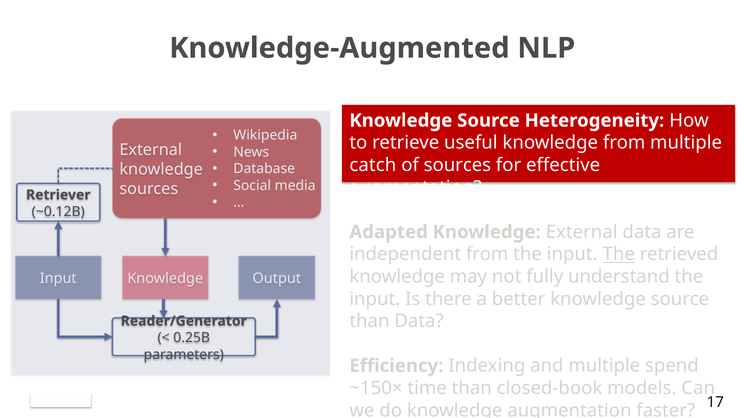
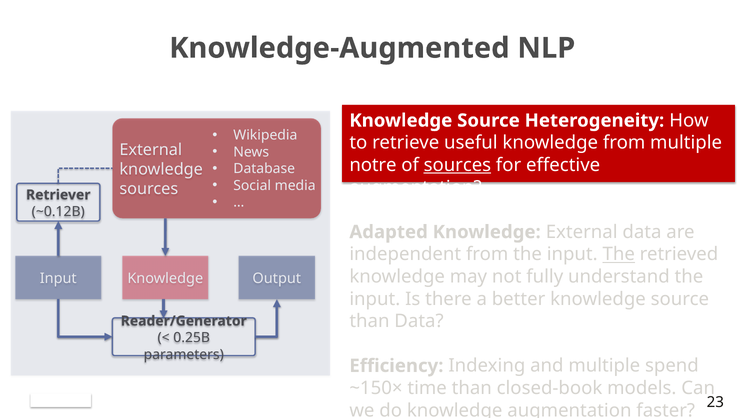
catch: catch -> notre
sources at (457, 165) underline: none -> present
17: 17 -> 23
